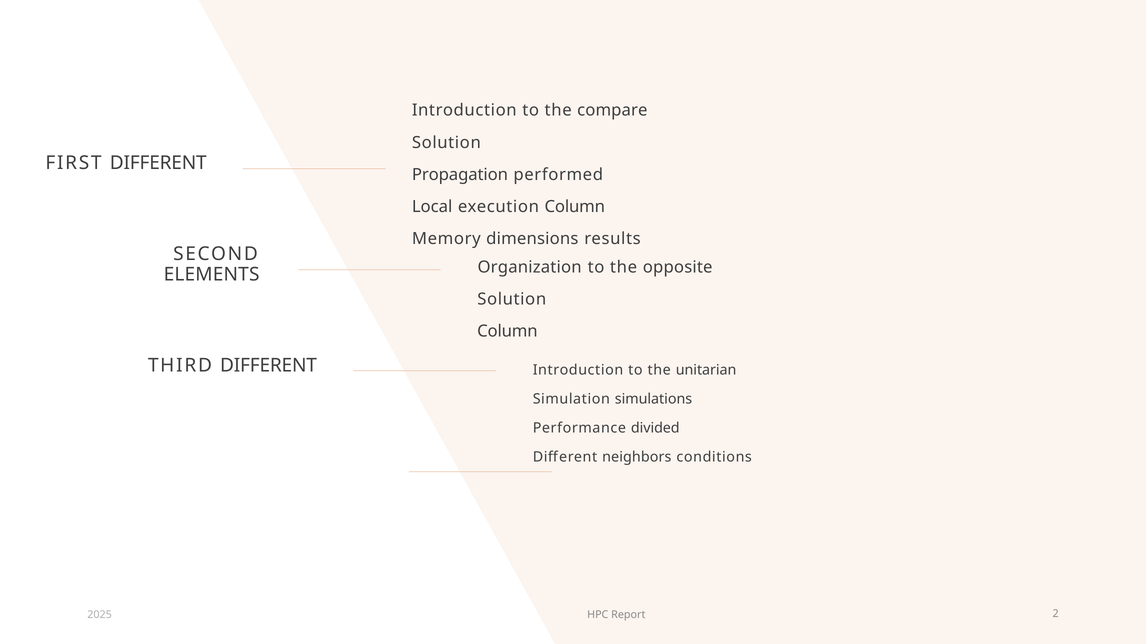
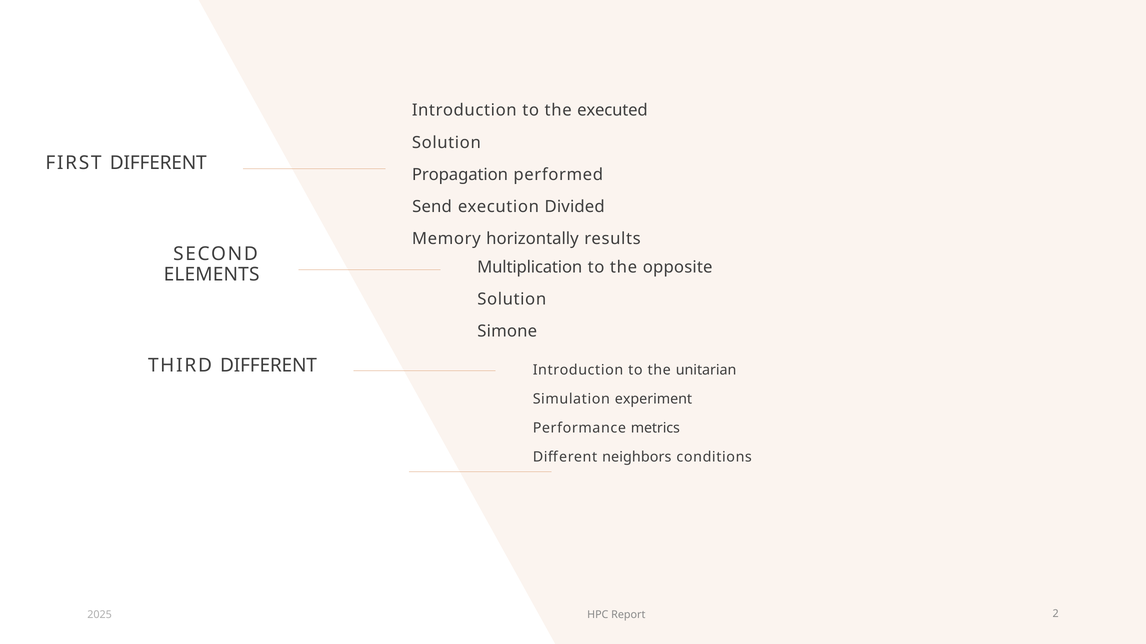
compare: compare -> executed
Local: Local -> Send
execution Column: Column -> Divided
dimensions: dimensions -> horizontally
Organization: Organization -> Multiplication
Column at (507, 332): Column -> Simone
simulations: simulations -> experiment
divided: divided -> metrics
